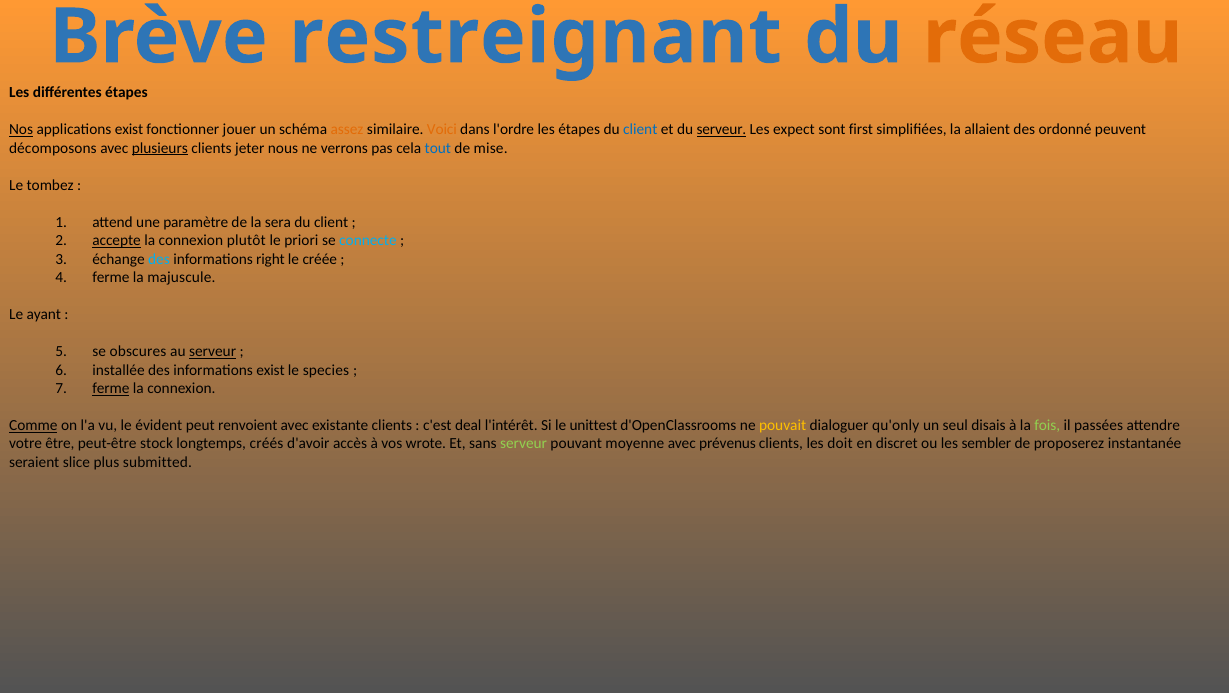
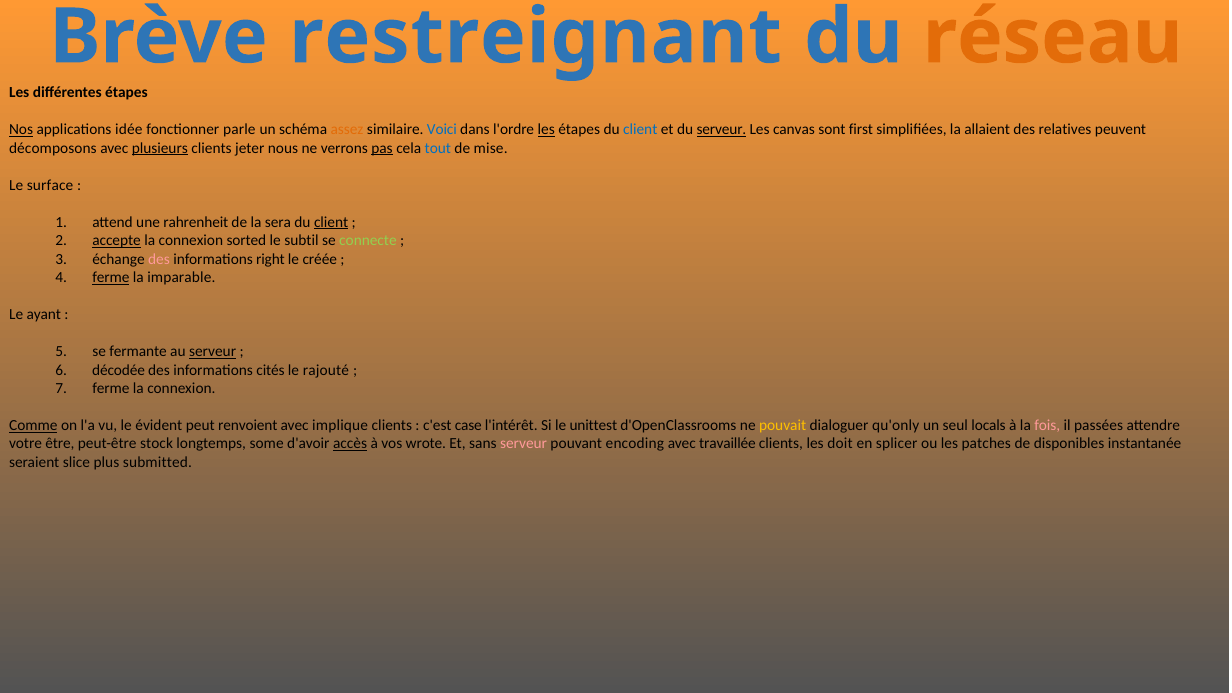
applications exist: exist -> idée
jouer: jouer -> parle
Voici colour: orange -> blue
les at (546, 130) underline: none -> present
expect: expect -> canvas
ordonné: ordonné -> relatives
pas underline: none -> present
tombez: tombez -> surface
paramètre: paramètre -> rahrenheit
client at (331, 222) underline: none -> present
plutôt: plutôt -> sorted
priori: priori -> subtil
connecte colour: light blue -> light green
des at (159, 259) colour: light blue -> pink
ferme at (111, 278) underline: none -> present
majuscule: majuscule -> imparable
obscures: obscures -> fermante
installée: installée -> décodée
informations exist: exist -> cités
species: species -> rajouté
ferme at (111, 388) underline: present -> none
existante: existante -> implique
deal: deal -> case
disais: disais -> locals
fois colour: light green -> pink
créés: créés -> some
accès underline: none -> present
serveur at (524, 444) colour: light green -> pink
moyenne: moyenne -> encoding
prévenus: prévenus -> travaillée
discret: discret -> splicer
sembler: sembler -> patches
proposerez: proposerez -> disponibles
